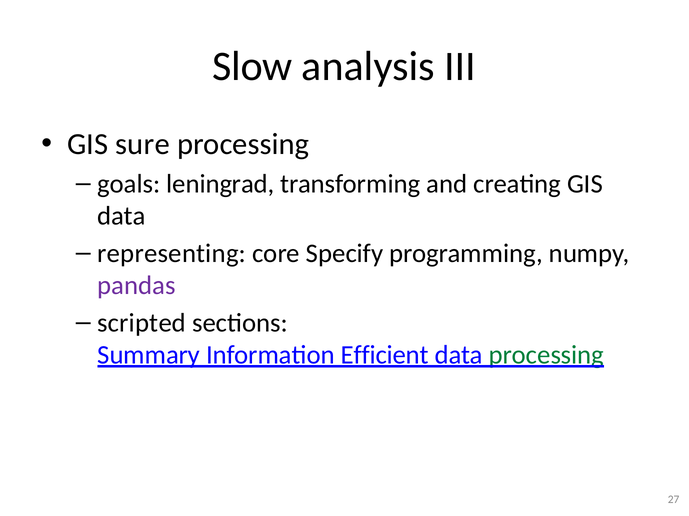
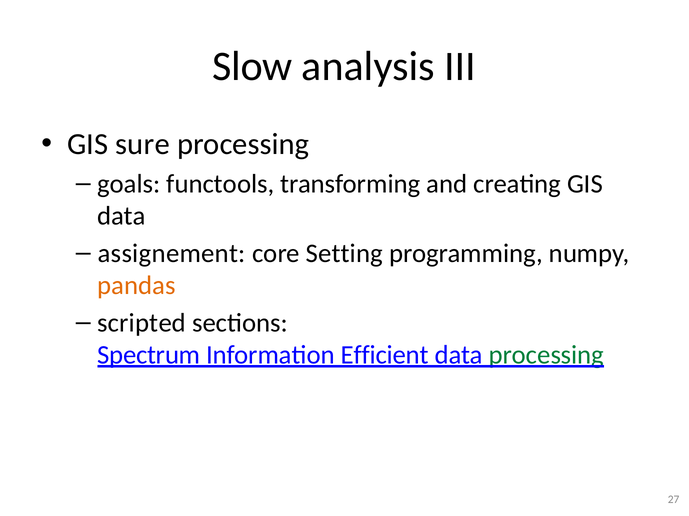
leningrad: leningrad -> functools
representing: representing -> assignement
Specify: Specify -> Setting
pandas colour: purple -> orange
Summary: Summary -> Spectrum
